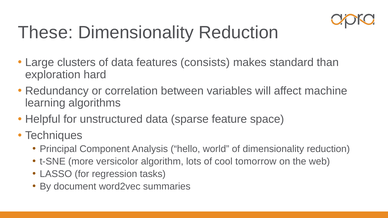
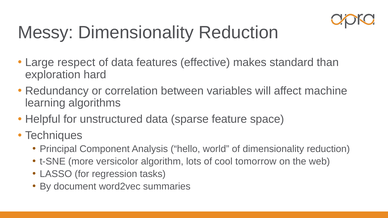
These: These -> Messy
clusters: clusters -> respect
consists: consists -> effective
